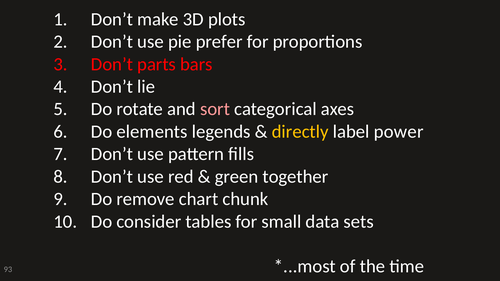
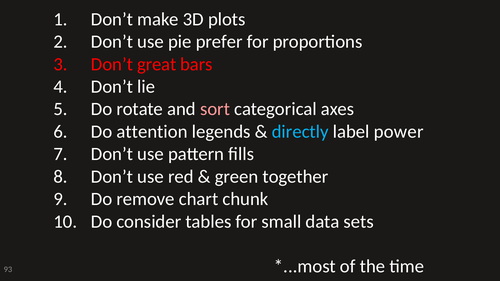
parts: parts -> great
elements: elements -> attention
directly colour: yellow -> light blue
